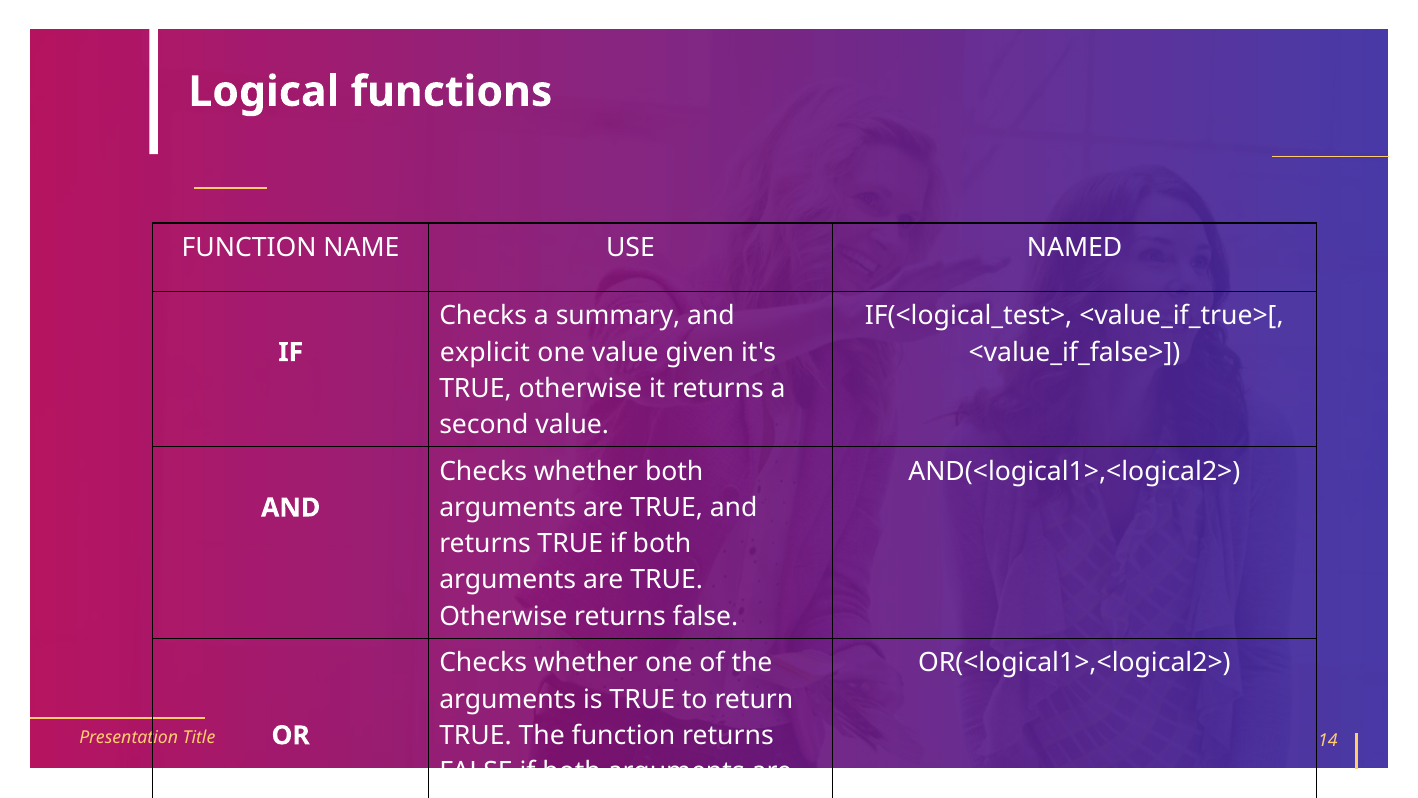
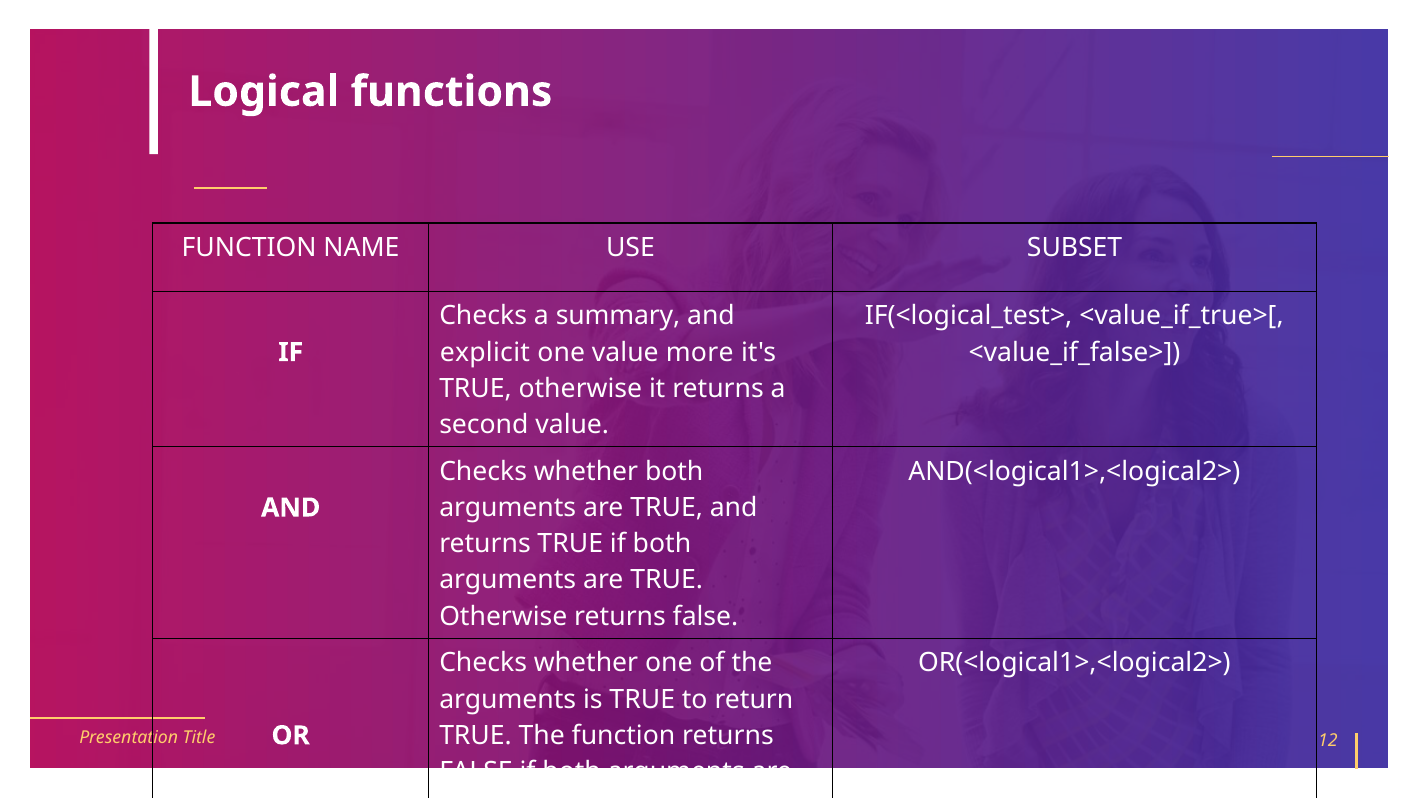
NAMED: NAMED -> SUBSET
given: given -> more
14: 14 -> 12
